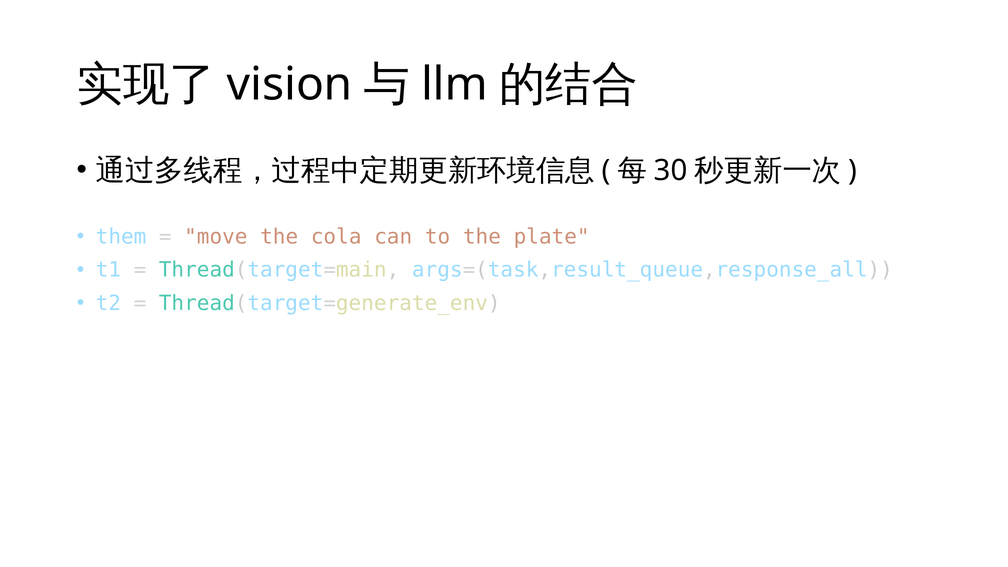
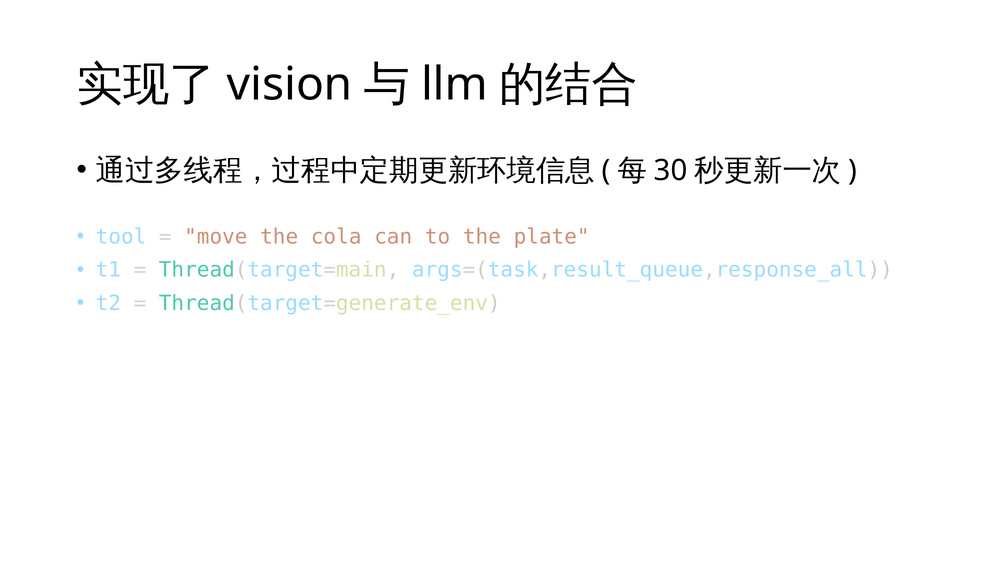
them: them -> tool
